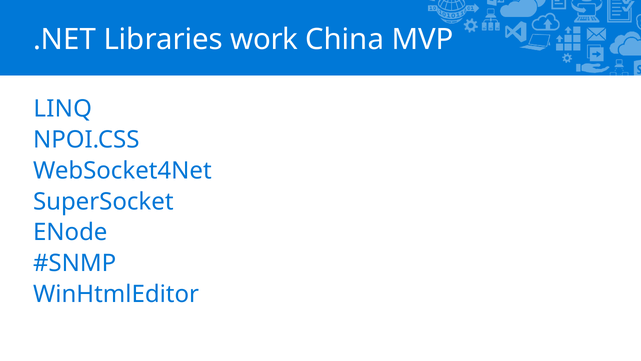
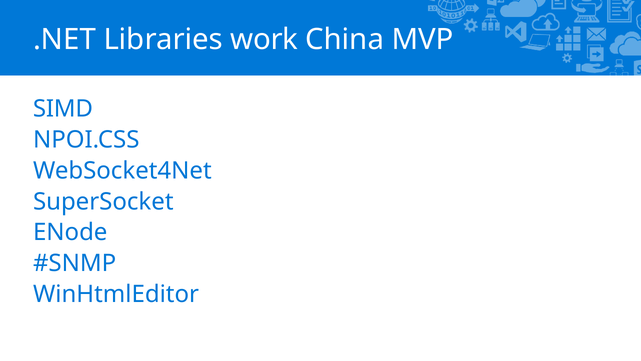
LINQ: LINQ -> SIMD
